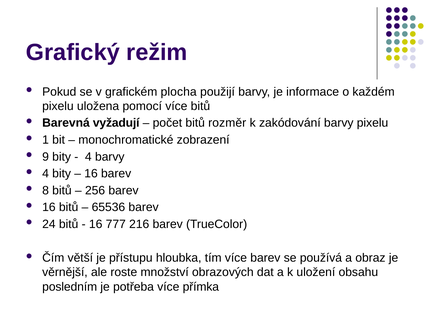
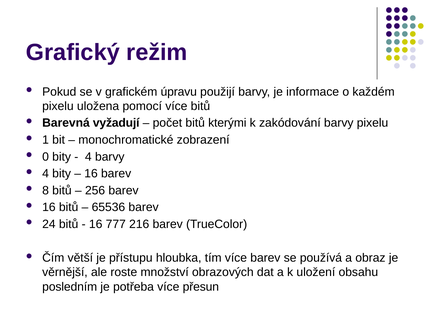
plocha: plocha -> úpravu
rozměr: rozměr -> kterými
9: 9 -> 0
přímka: přímka -> přesun
